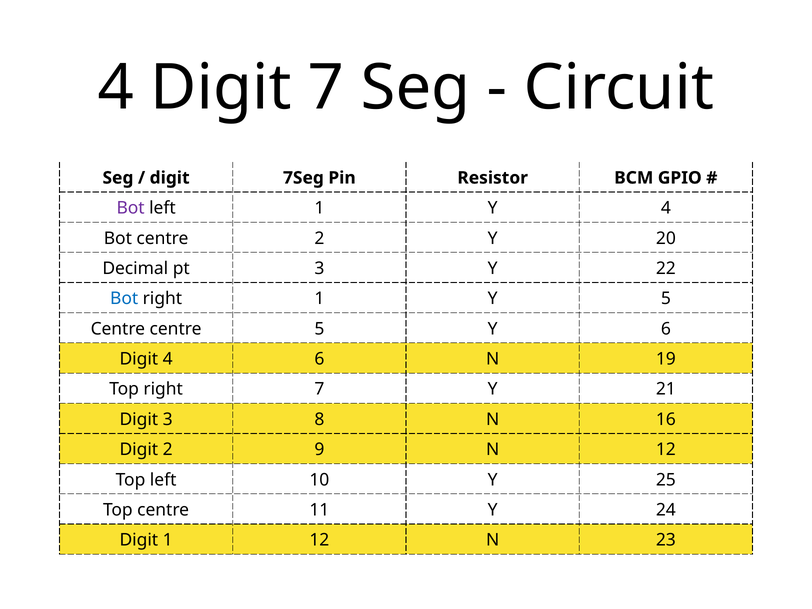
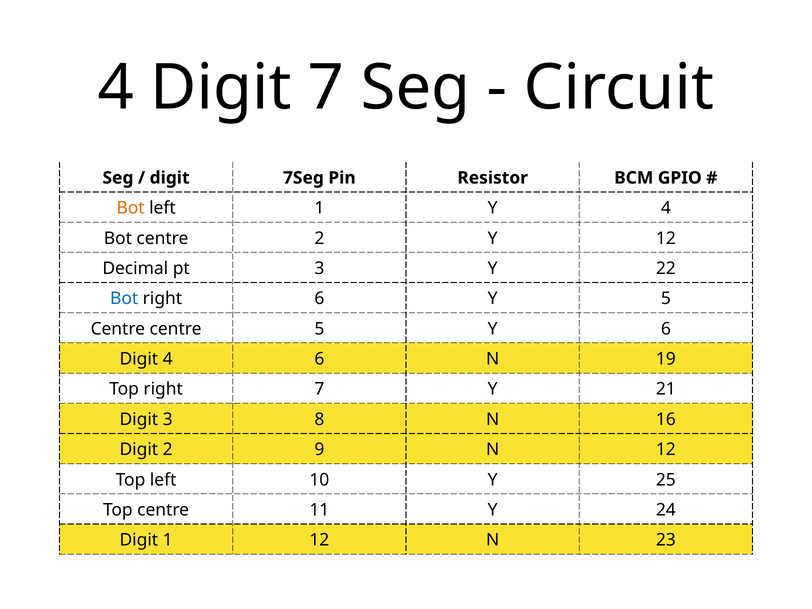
Bot at (131, 208) colour: purple -> orange
Y 20: 20 -> 12
right 1: 1 -> 6
